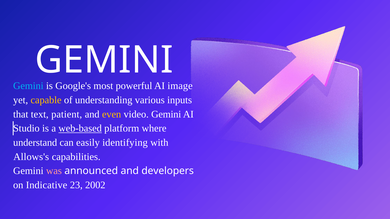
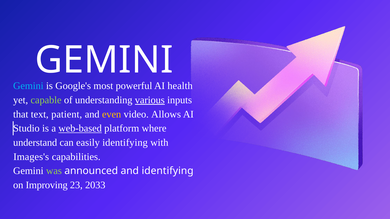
image: image -> health
capable colour: yellow -> light green
various underline: none -> present
video Gemini: Gemini -> Allows
Allows's: Allows's -> Images's
was colour: pink -> light green
and developers: developers -> identifying
Indicative: Indicative -> Improving
2002: 2002 -> 2033
